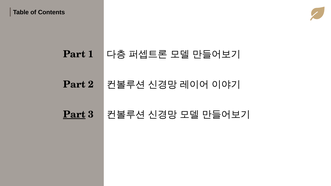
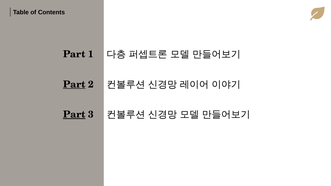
Part at (74, 84) underline: none -> present
